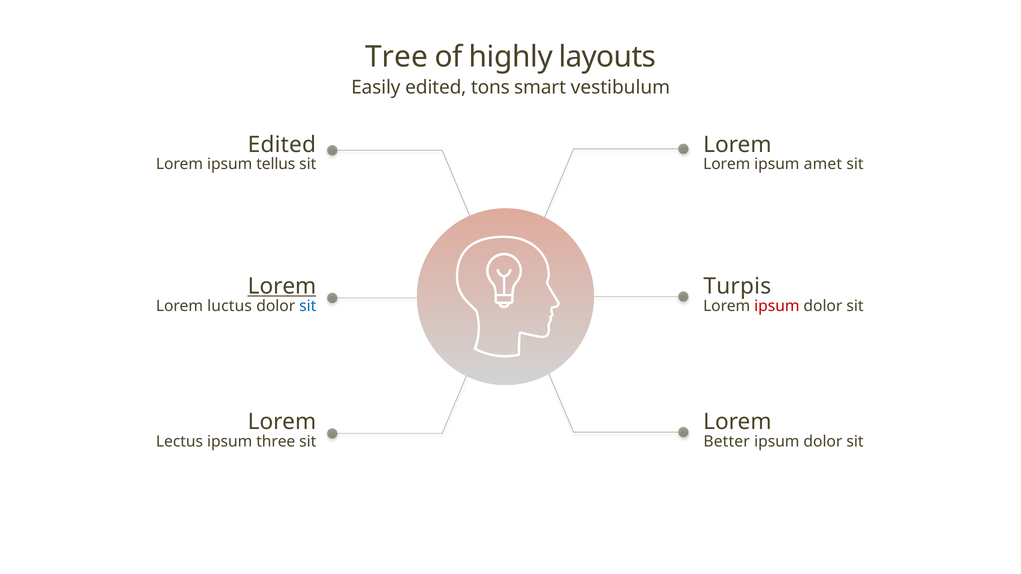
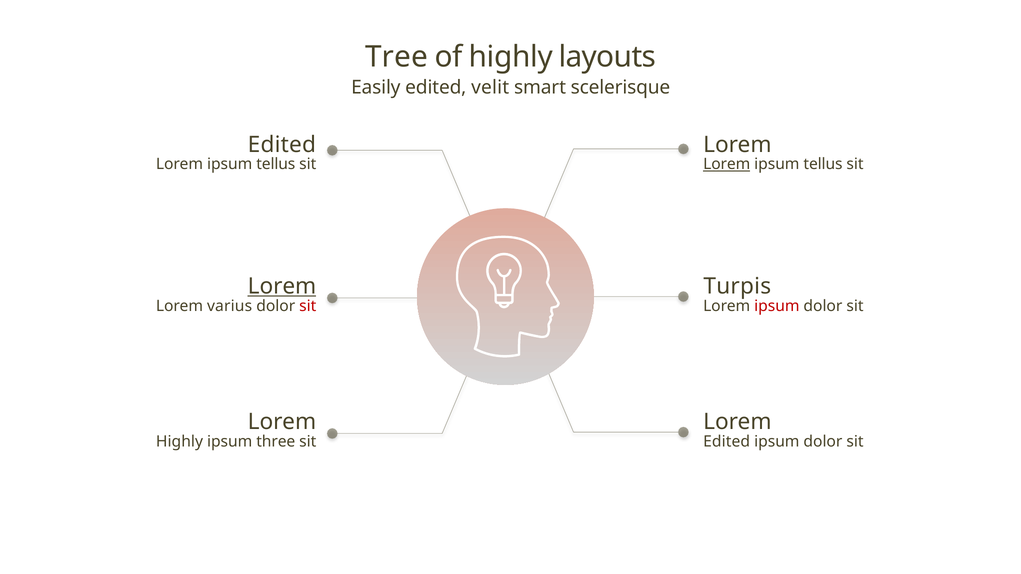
tons: tons -> velit
vestibulum: vestibulum -> scelerisque
Lorem at (727, 164) underline: none -> present
amet at (823, 164): amet -> tellus
luctus: luctus -> varius
sit at (308, 306) colour: blue -> red
Lectus at (180, 442): Lectus -> Highly
Better at (727, 442): Better -> Edited
